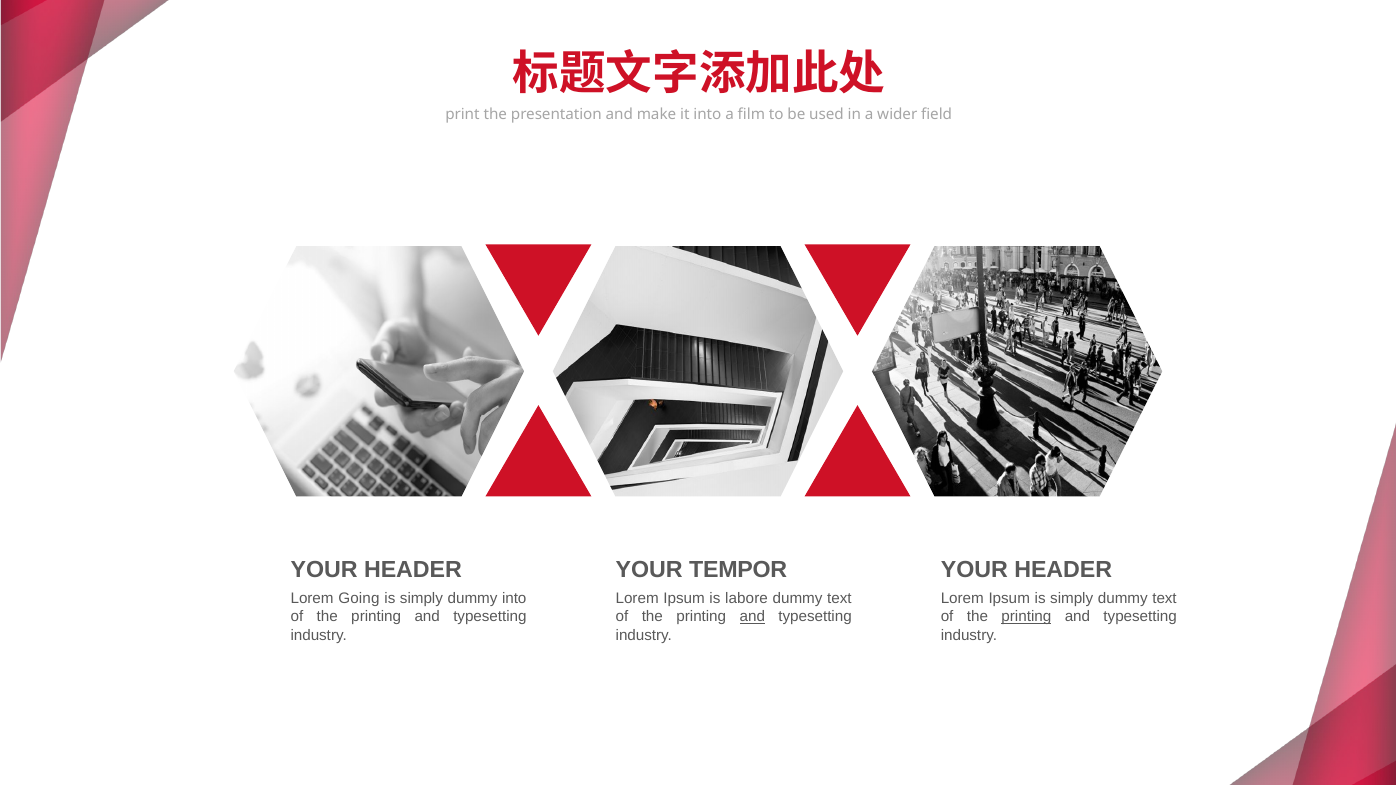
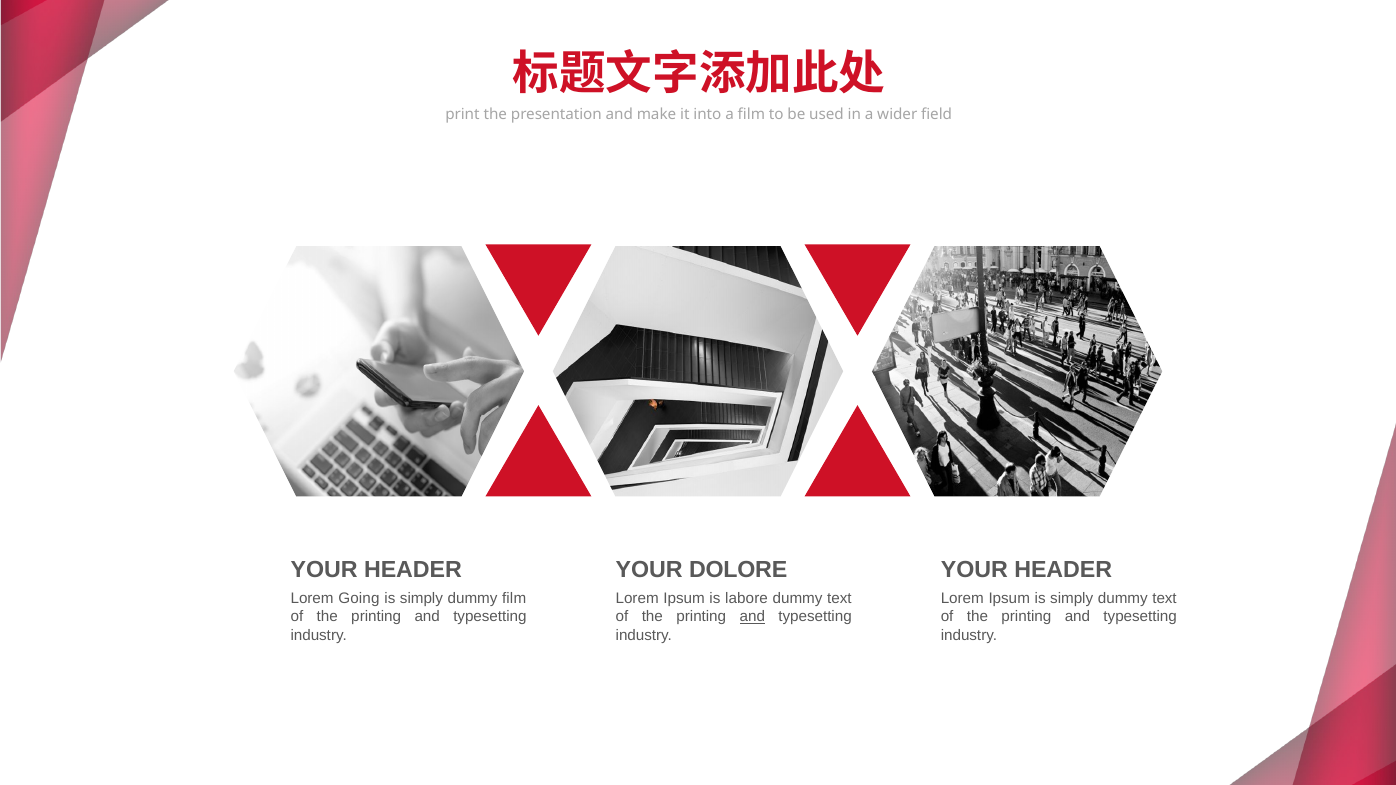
TEMPOR: TEMPOR -> DOLORE
dummy into: into -> film
printing at (1026, 617) underline: present -> none
